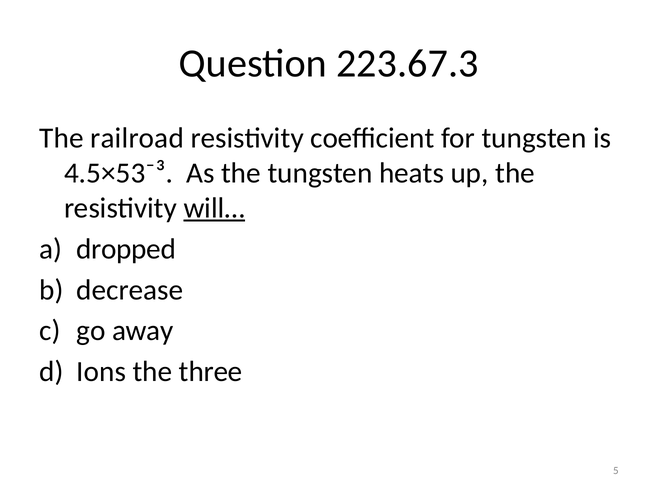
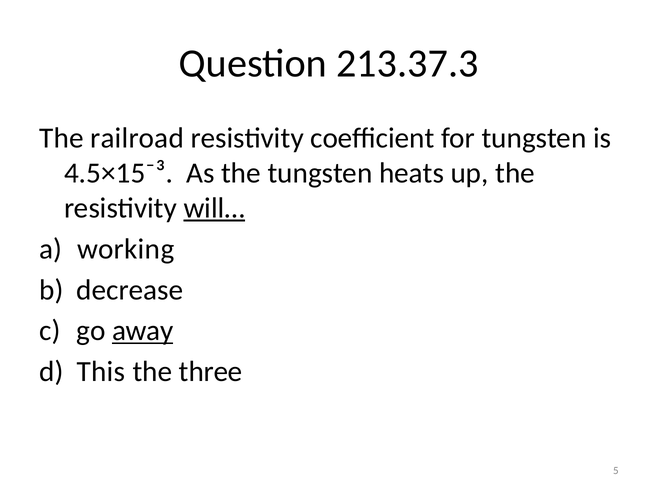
223.67.3: 223.67.3 -> 213.37.3
4.5×53⁻³: 4.5×53⁻³ -> 4.5×15⁻³
dropped: dropped -> working
away underline: none -> present
Ions: Ions -> This
